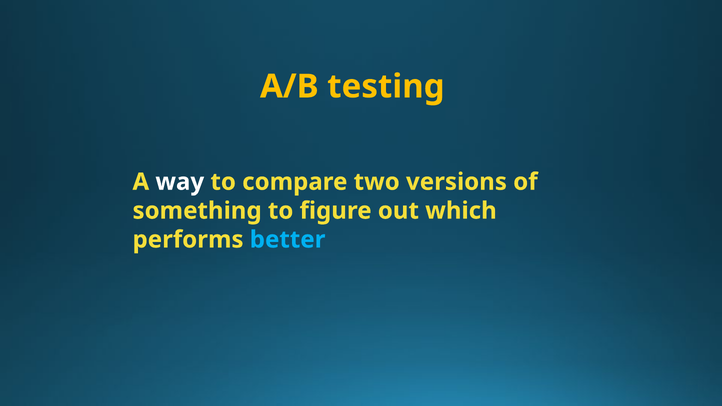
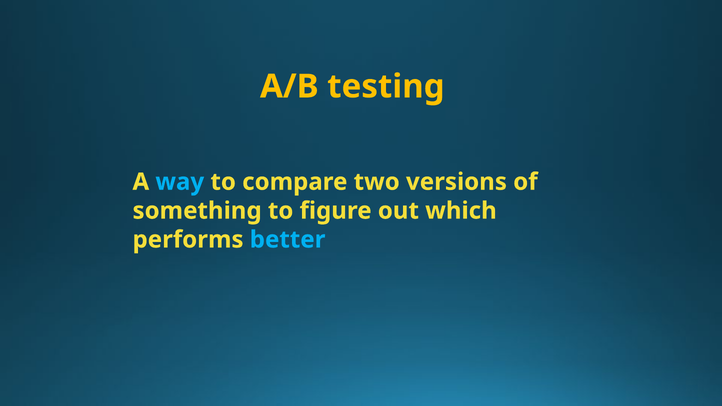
way colour: white -> light blue
